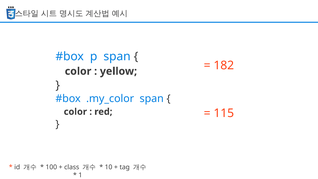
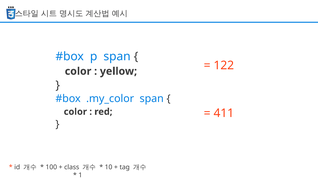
182: 182 -> 122
115: 115 -> 411
